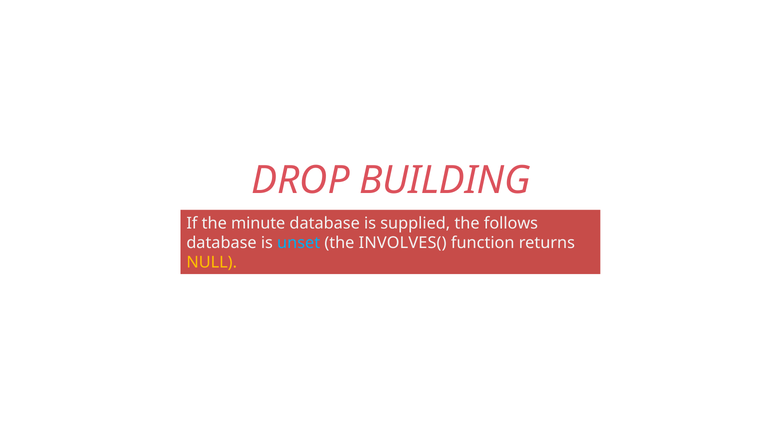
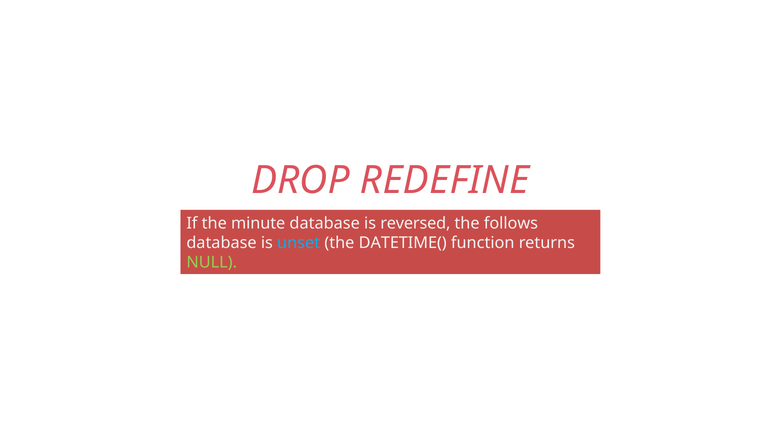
BUILDING: BUILDING -> REDEFINE
supplied: supplied -> reversed
INVOLVES(: INVOLVES( -> DATETIME(
NULL colour: yellow -> light green
